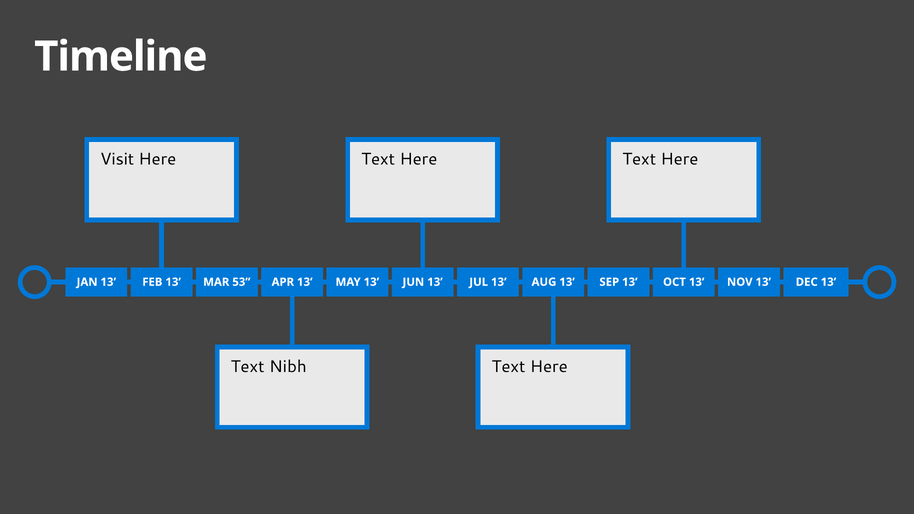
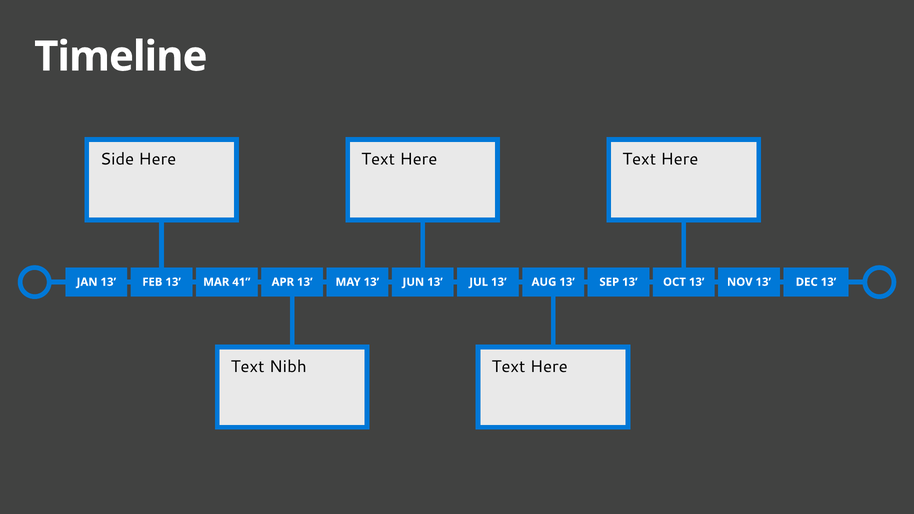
Visit: Visit -> Side
53: 53 -> 41
